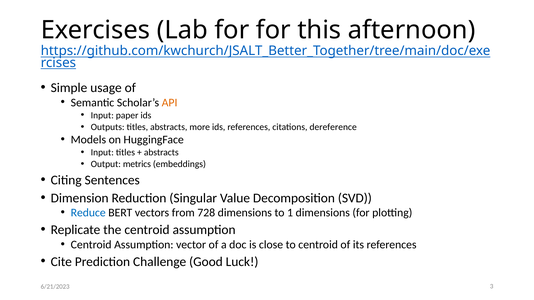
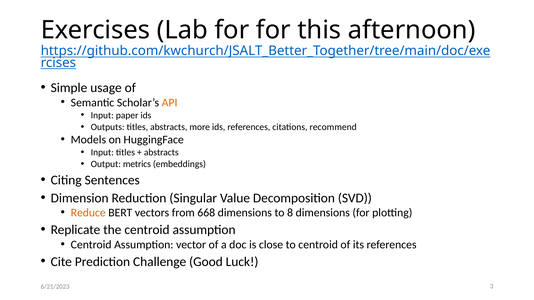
dereference: dereference -> recommend
Reduce colour: blue -> orange
728: 728 -> 668
1: 1 -> 8
